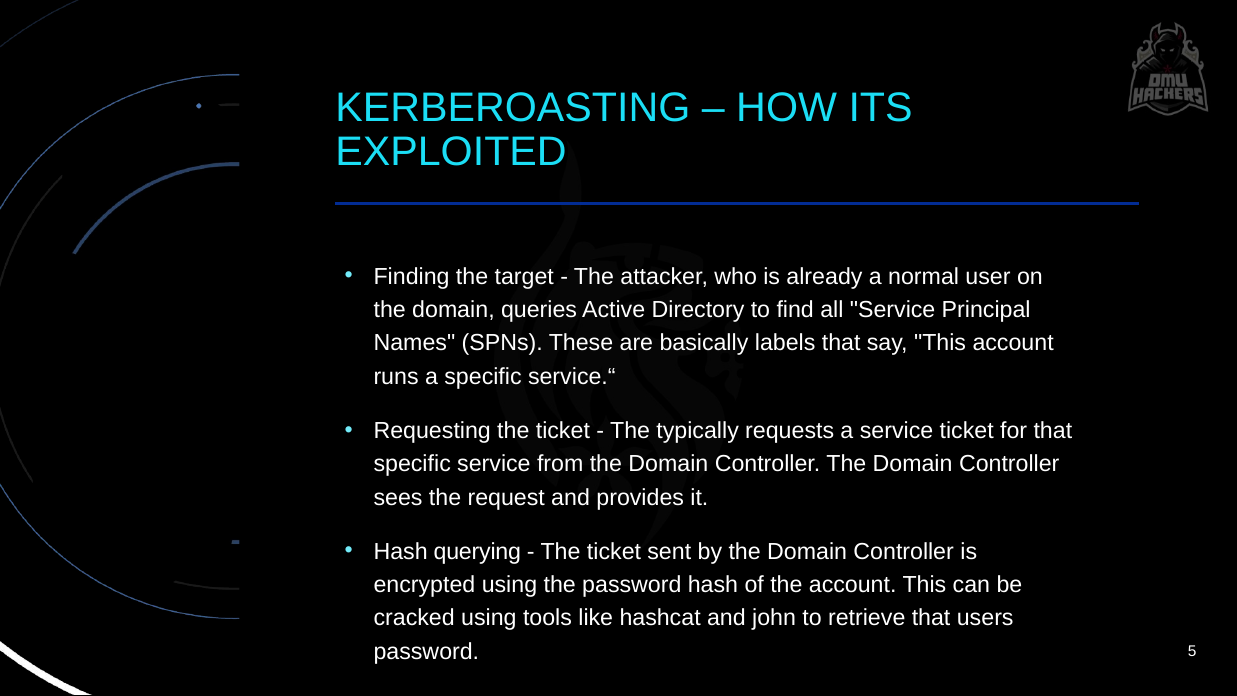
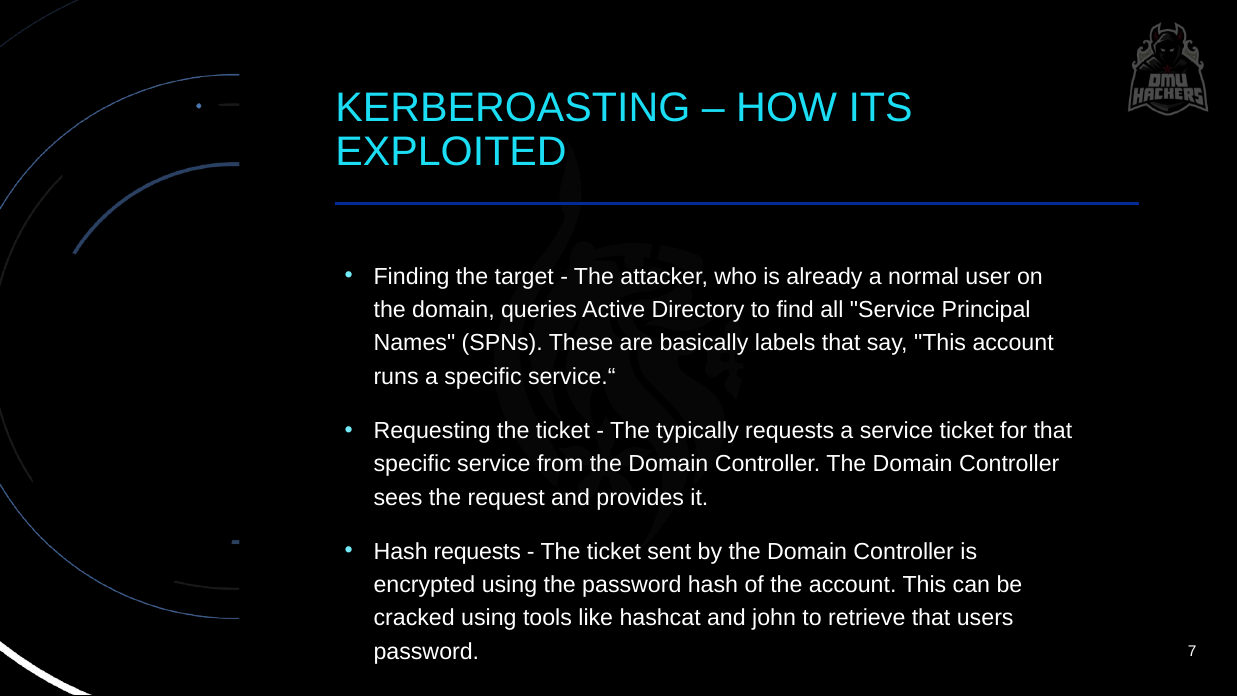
Hash querying: querying -> requests
5: 5 -> 7
